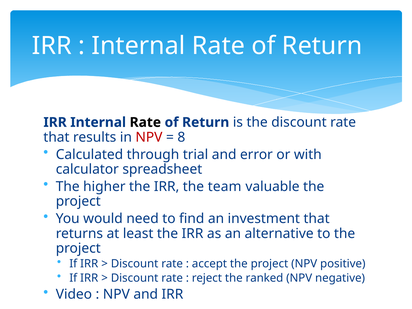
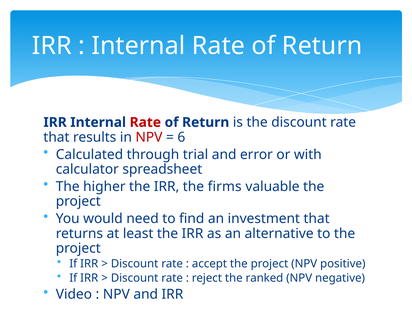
Rate at (145, 122) colour: black -> red
8: 8 -> 6
team: team -> firms
